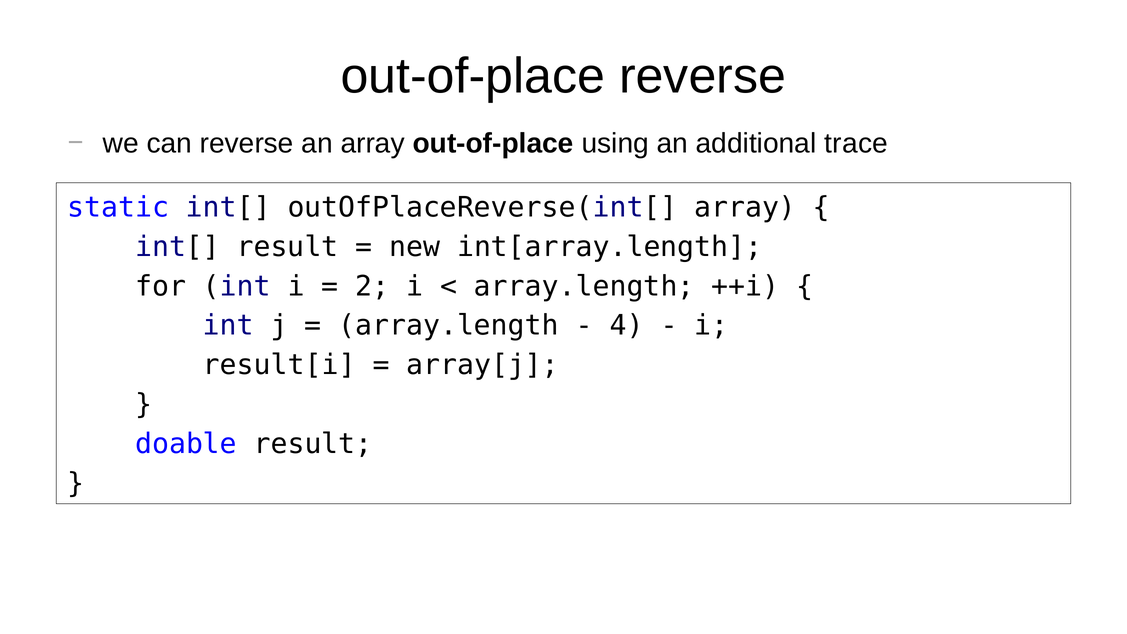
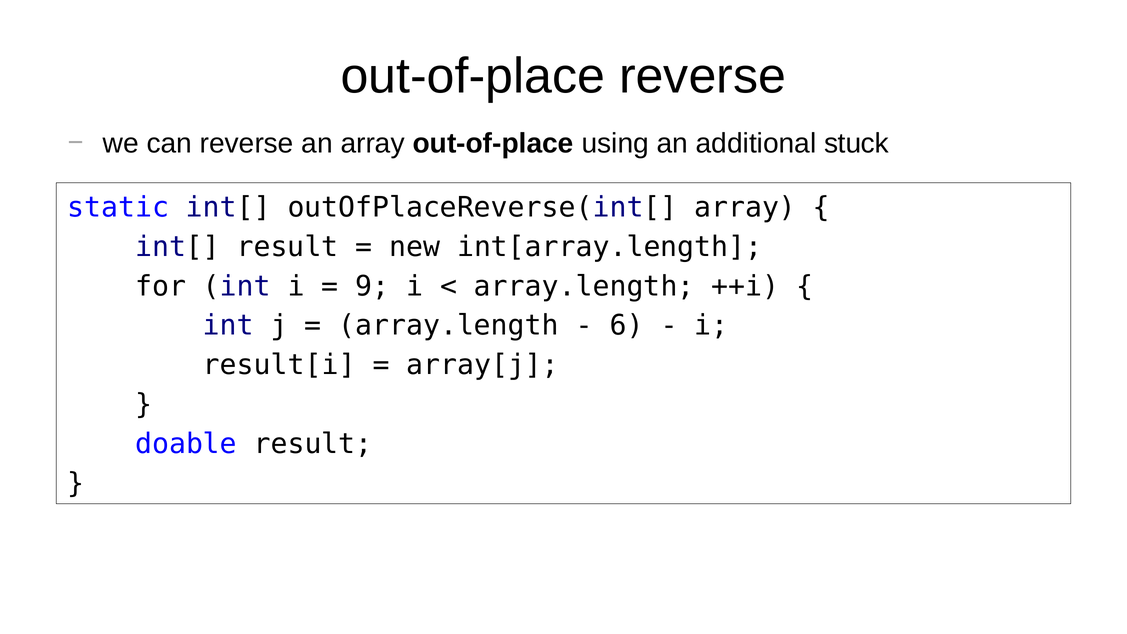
trace: trace -> stuck
2: 2 -> 9
4: 4 -> 6
